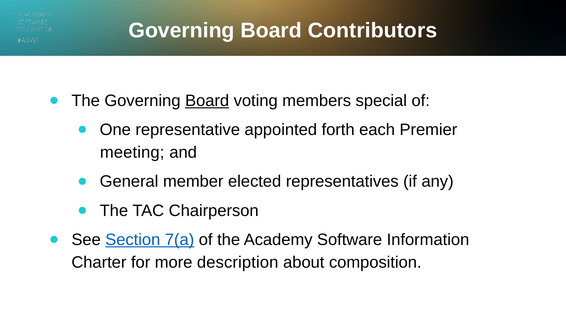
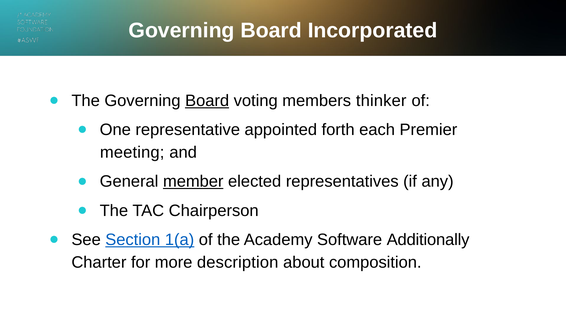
Contributors: Contributors -> Incorporated
special: special -> thinker
member underline: none -> present
7(a: 7(a -> 1(a
Information: Information -> Additionally
